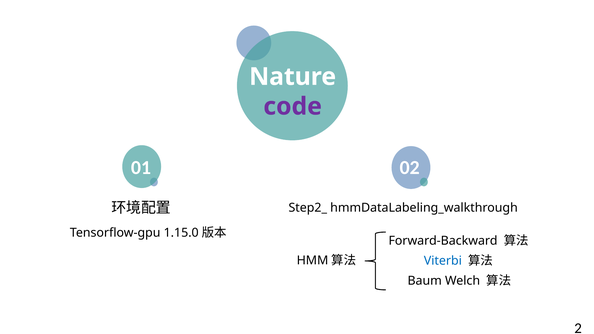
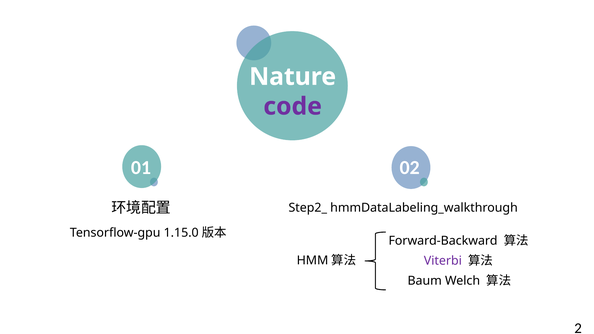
Viterbi colour: blue -> purple
